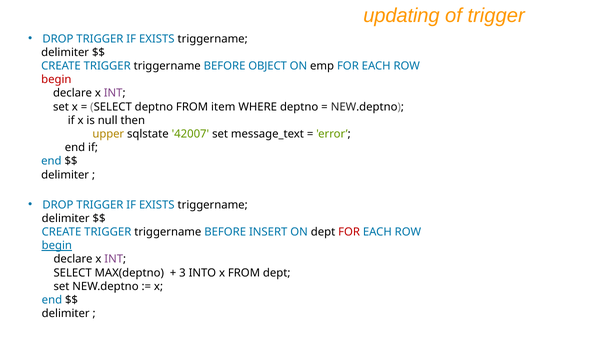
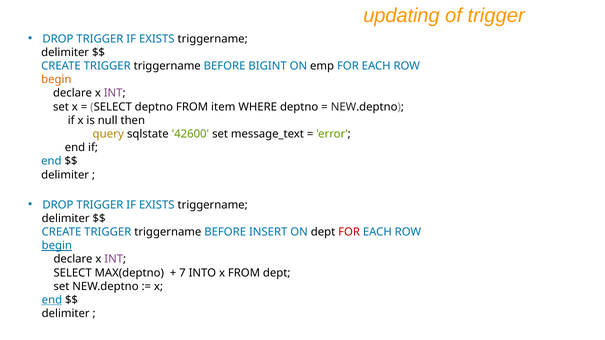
OBJECT: OBJECT -> BIGINT
begin at (56, 80) colour: red -> orange
upper: upper -> query
42007: 42007 -> 42600
3: 3 -> 7
end at (52, 300) underline: none -> present
